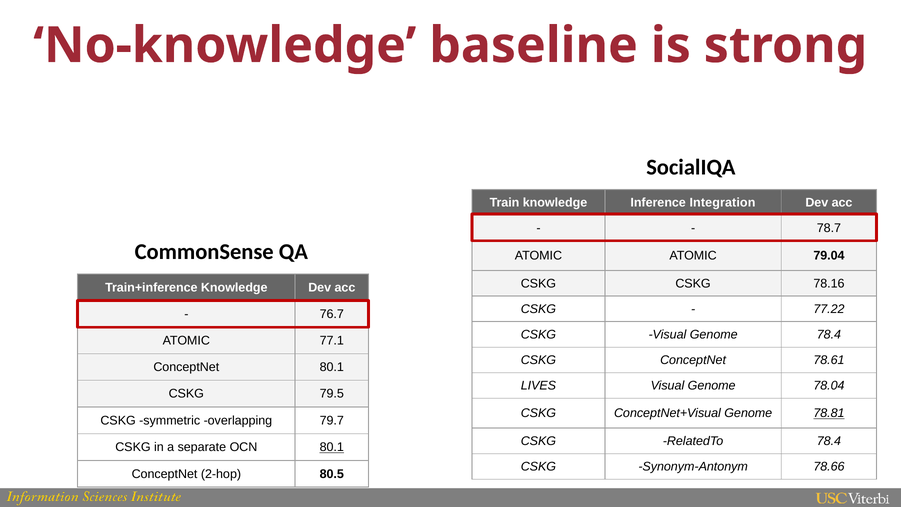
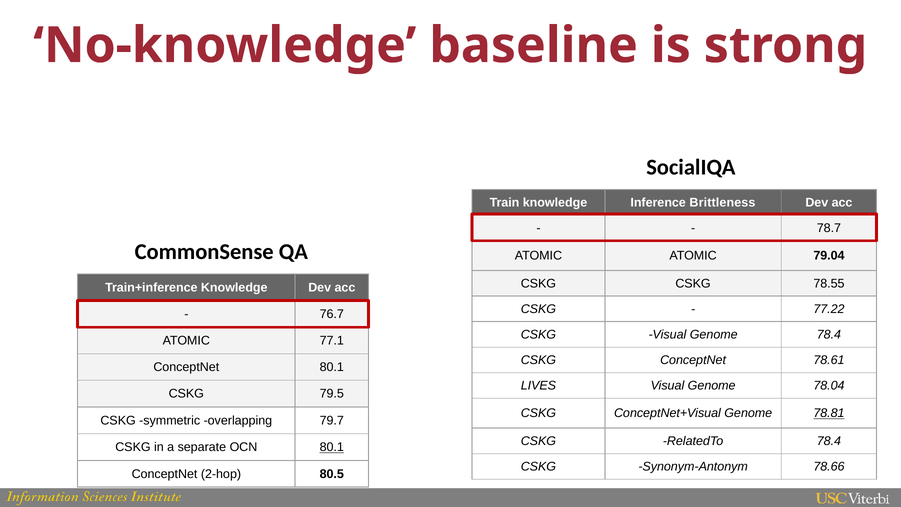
Integration: Integration -> Brittleness
78.16: 78.16 -> 78.55
